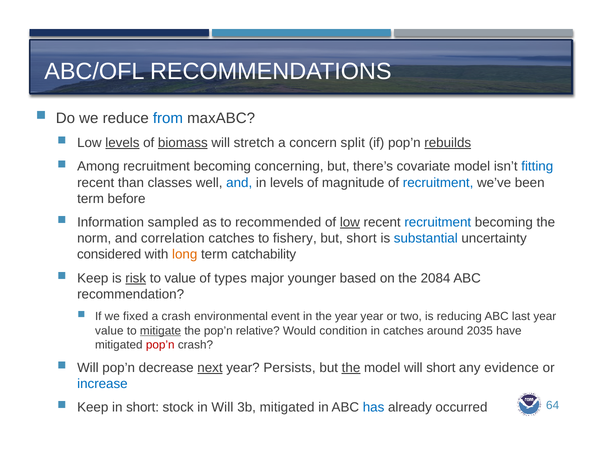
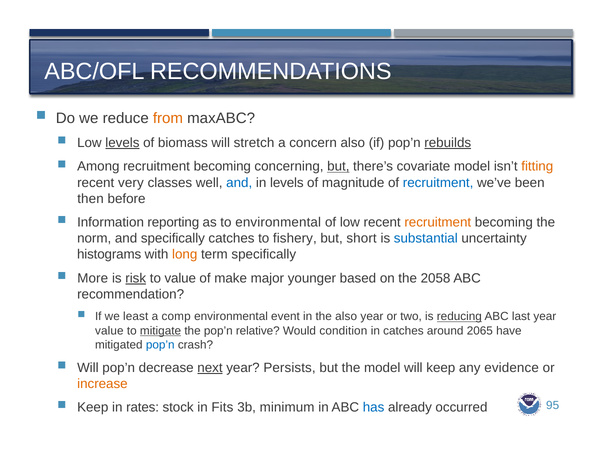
from colour: blue -> orange
biomass underline: present -> none
concern split: split -> also
but at (338, 167) underline: none -> present
fitting colour: blue -> orange
than: than -> very
term at (91, 199): term -> then
sampled: sampled -> reporting
to recommended: recommended -> environmental
low at (350, 223) underline: present -> none
recruitment at (438, 223) colour: blue -> orange
and correlation: correlation -> specifically
considered: considered -> histograms
term catchability: catchability -> specifically
Keep at (93, 278): Keep -> More
types: types -> make
2084: 2084 -> 2058
fixed: fixed -> least
a crash: crash -> comp
the year: year -> also
reducing underline: none -> present
2035: 2035 -> 2065
pop’n at (160, 345) colour: red -> blue
the at (351, 368) underline: present -> none
will short: short -> keep
increase colour: blue -> orange
in short: short -> rates
in Will: Will -> Fits
3b mitigated: mitigated -> minimum
64: 64 -> 95
